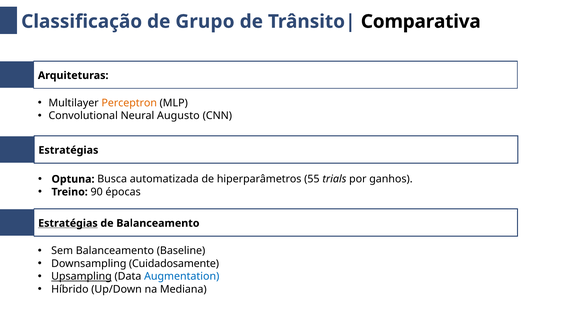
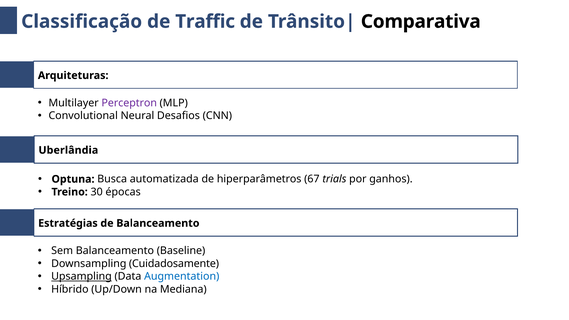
Grupo: Grupo -> Traffic
Perceptron colour: orange -> purple
Augusto: Augusto -> Desafios
Estratégias at (68, 150): Estratégias -> Uberlândia
55: 55 -> 67
90: 90 -> 30
Estratégias at (68, 223) underline: present -> none
